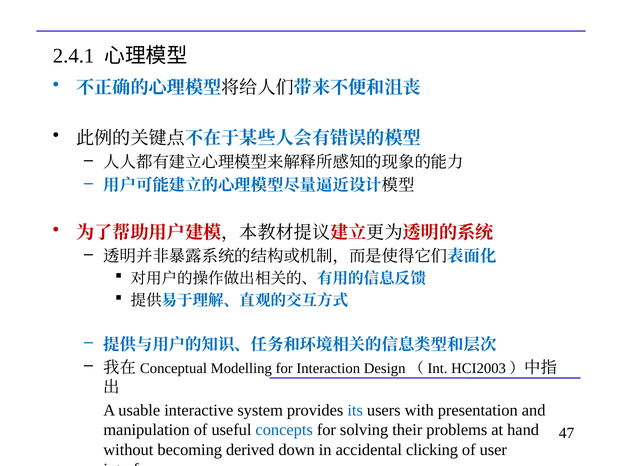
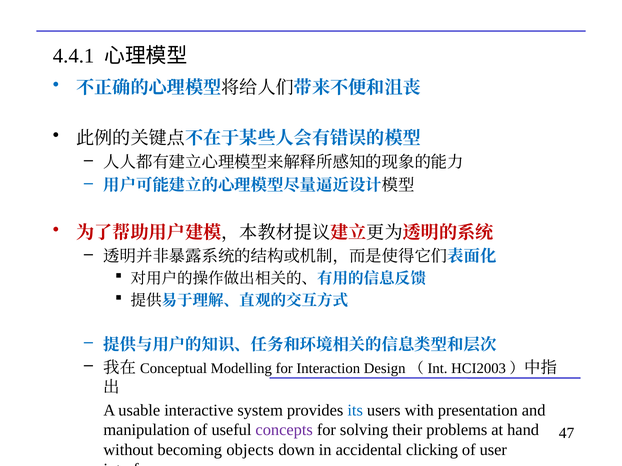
2.4.1: 2.4.1 -> 4.4.1
concepts colour: blue -> purple
derived: derived -> objects
